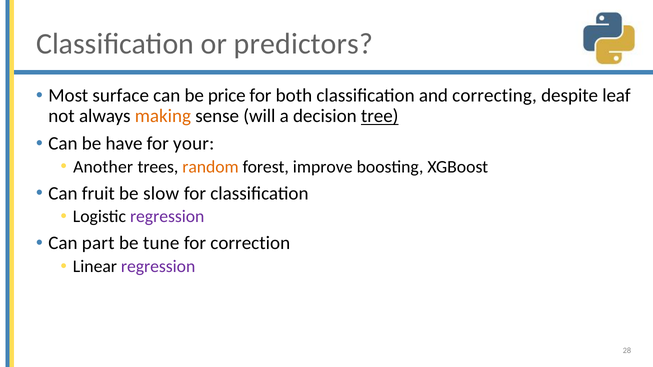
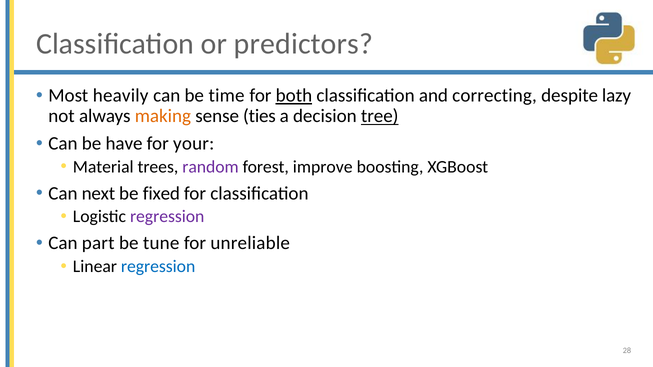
surface: surface -> heavily
price: price -> time
both underline: none -> present
leaf: leaf -> lazy
will: will -> ties
Another: Another -> Material
random colour: orange -> purple
fruit: fruit -> next
slow: slow -> fixed
correction: correction -> unreliable
regression at (158, 267) colour: purple -> blue
